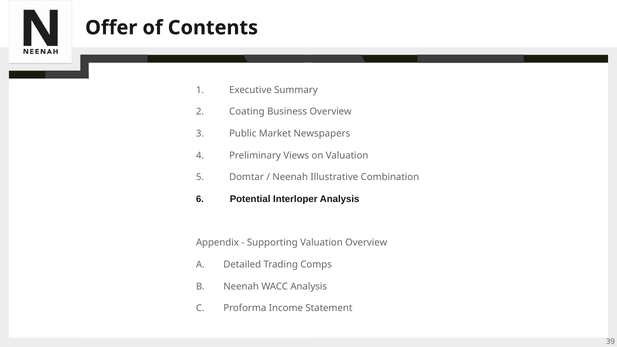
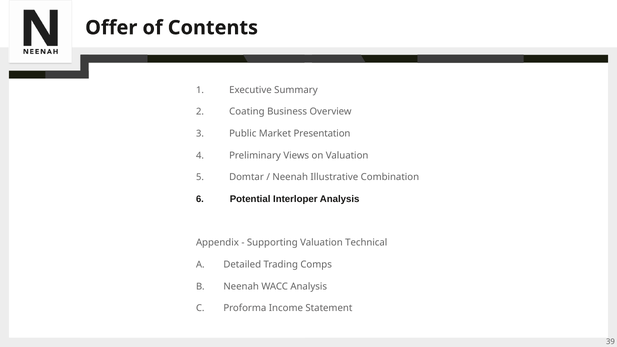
Newspapers: Newspapers -> Presentation
Valuation Overview: Overview -> Technical
